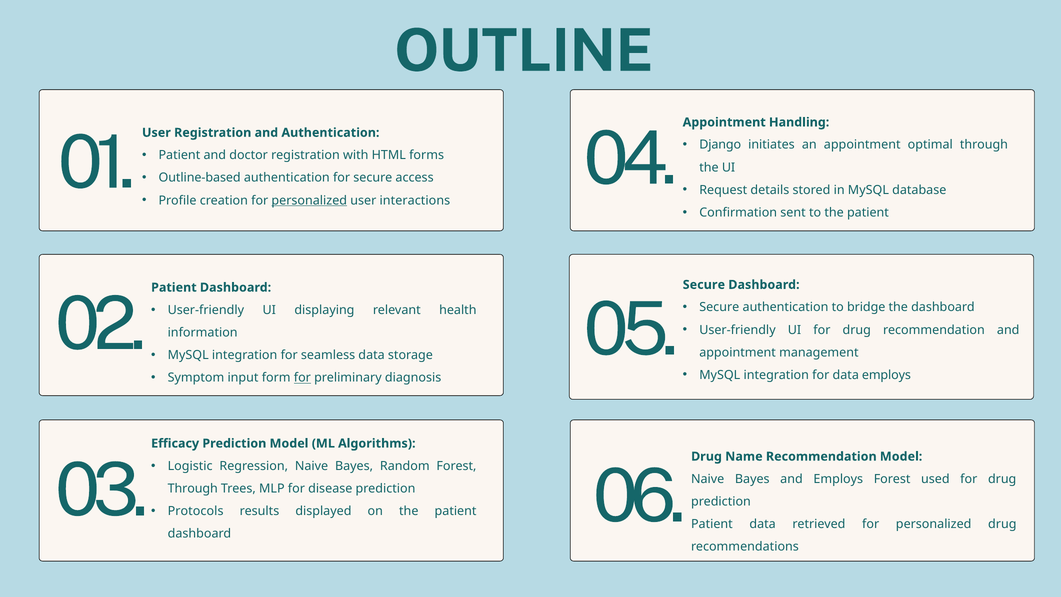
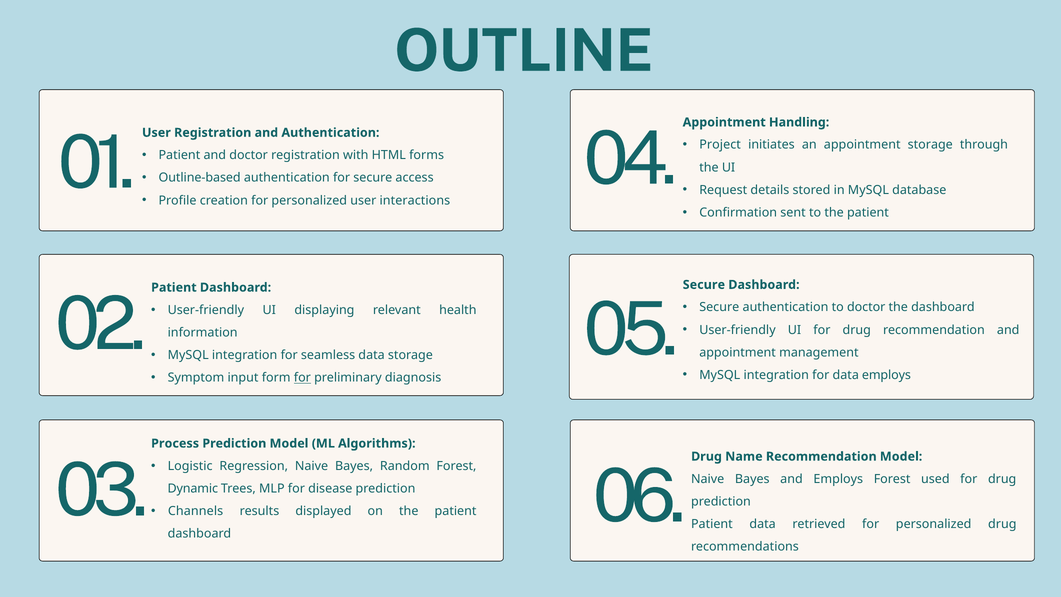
Django: Django -> Project
appointment optimal: optimal -> storage
personalized at (309, 200) underline: present -> none
to bridge: bridge -> doctor
Efficacy: Efficacy -> Process
Through at (193, 488): Through -> Dynamic
Protocols: Protocols -> Channels
